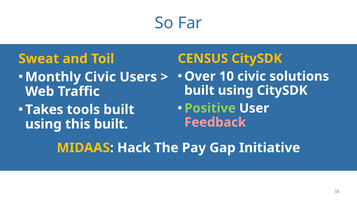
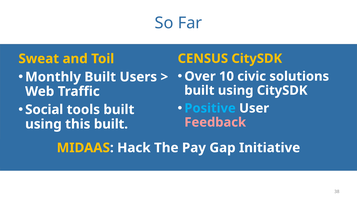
Monthly Civic: Civic -> Built
Positive colour: light green -> light blue
Takes: Takes -> Social
